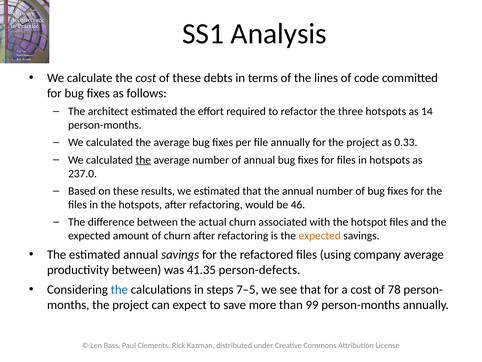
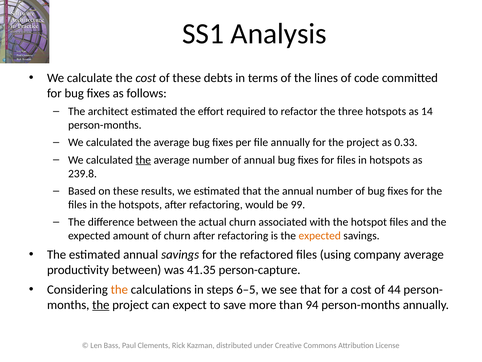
237.0: 237.0 -> 239.8
46: 46 -> 99
person-defects: person-defects -> person-capture
the at (119, 289) colour: blue -> orange
7–5: 7–5 -> 6–5
78: 78 -> 44
the at (101, 304) underline: none -> present
99: 99 -> 94
